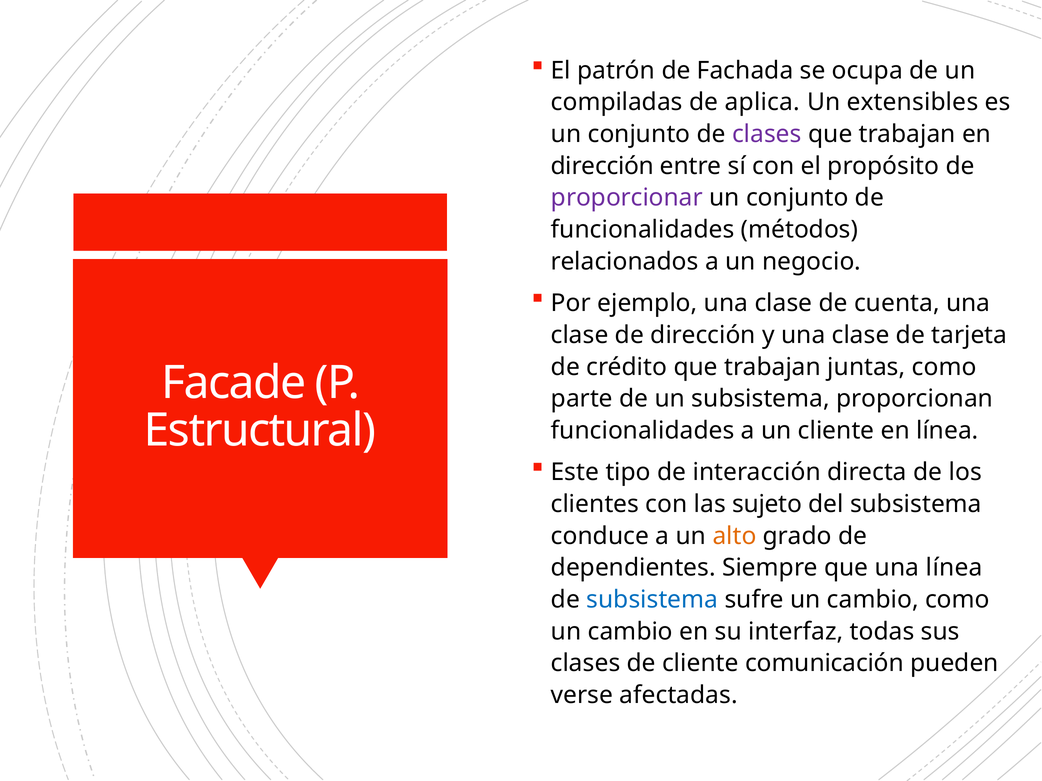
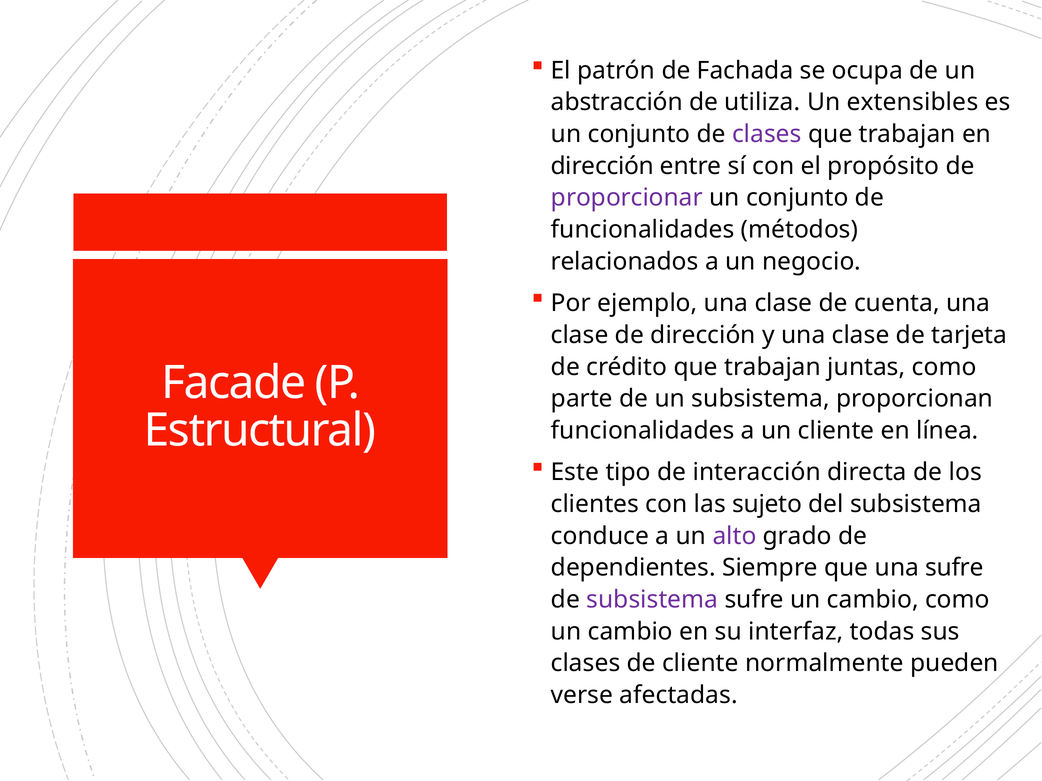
compiladas: compiladas -> abstracción
aplica: aplica -> utiliza
alto colour: orange -> purple
una línea: línea -> sufre
subsistema at (652, 600) colour: blue -> purple
comunicación: comunicación -> normalmente
